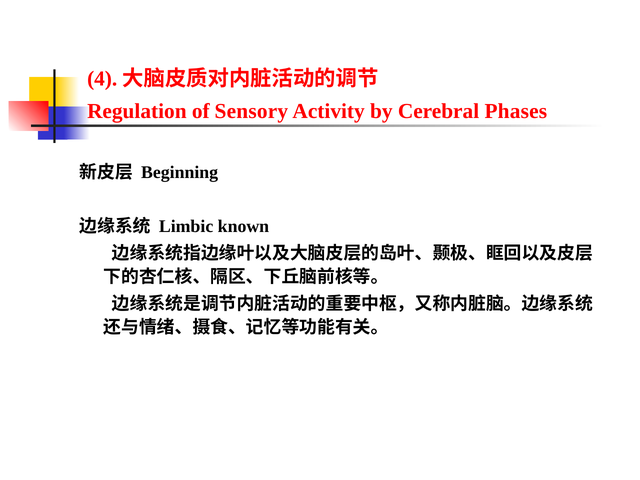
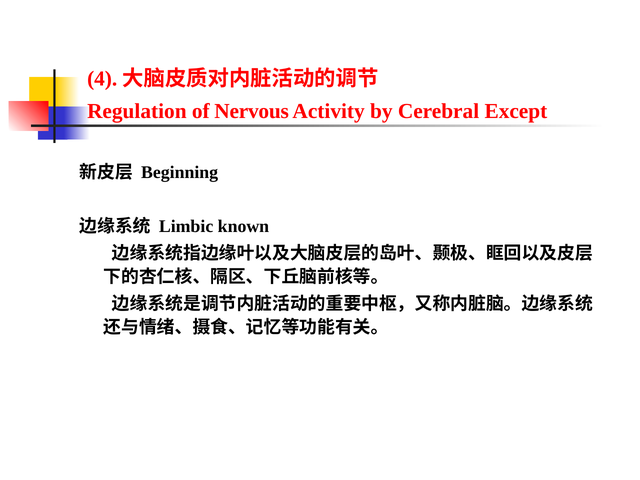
Sensory: Sensory -> Nervous
Phases: Phases -> Except
